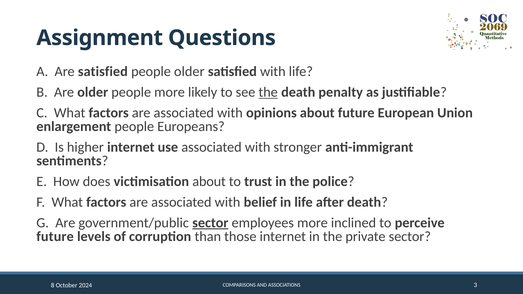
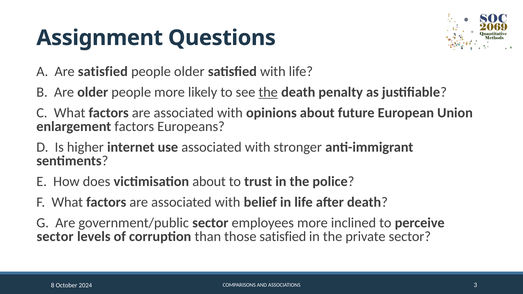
enlargement people: people -> factors
sector at (210, 223) underline: present -> none
future at (55, 237): future -> sector
those internet: internet -> satisfied
